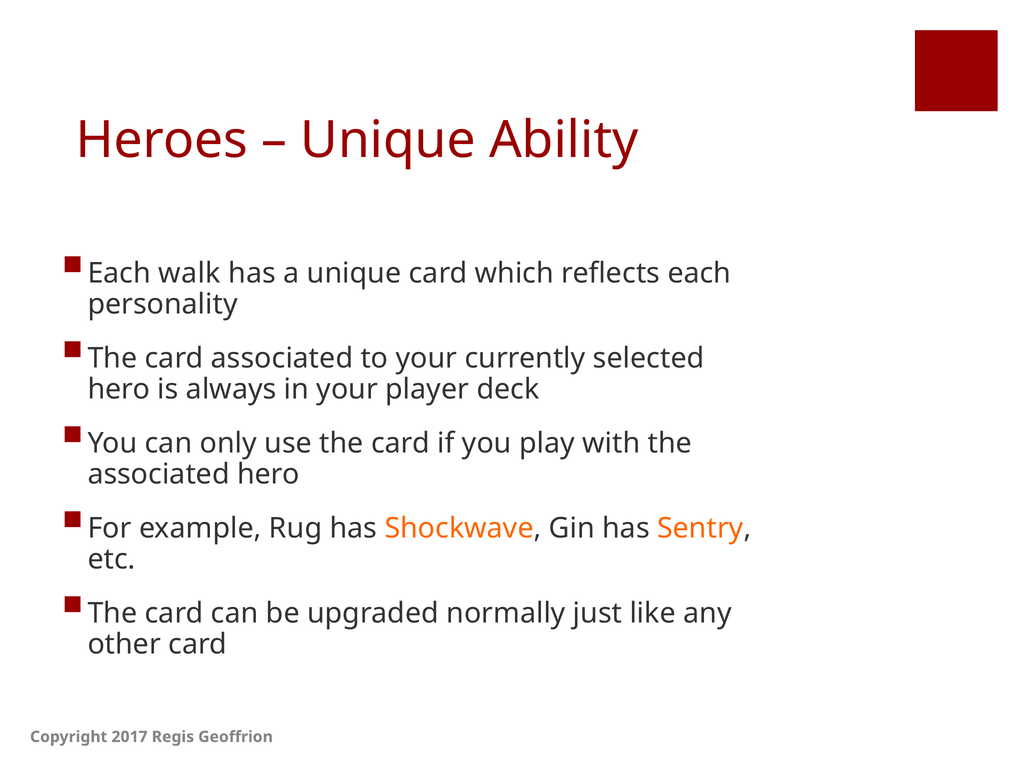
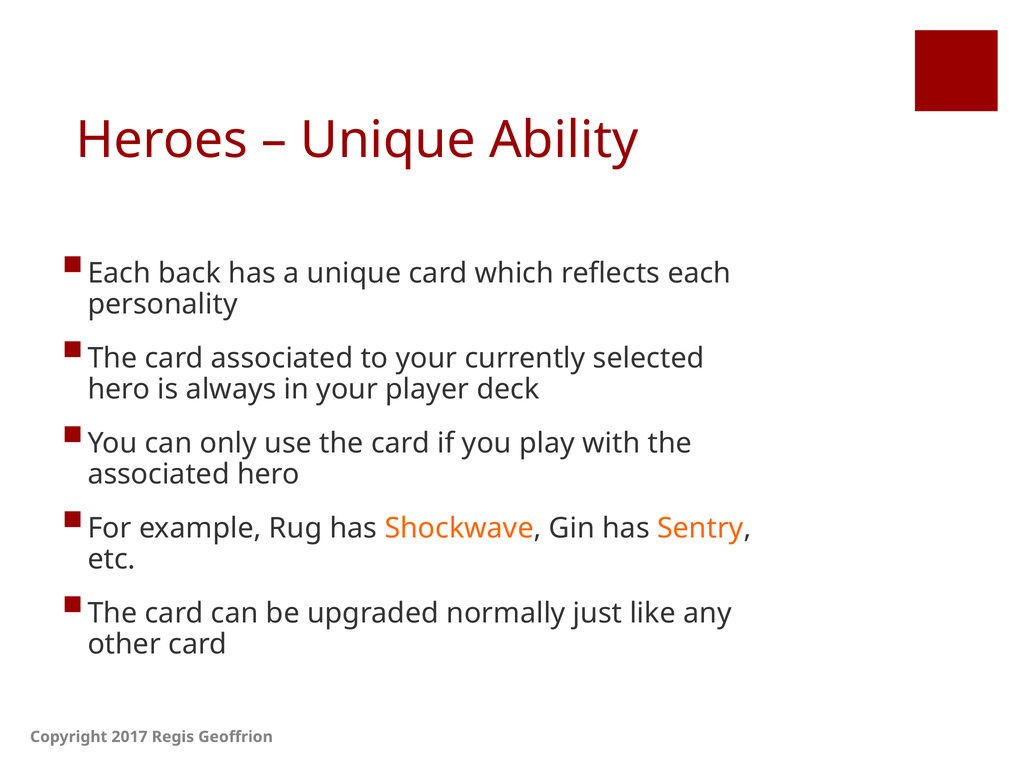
walk: walk -> back
